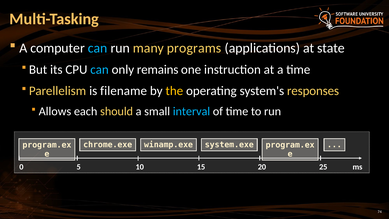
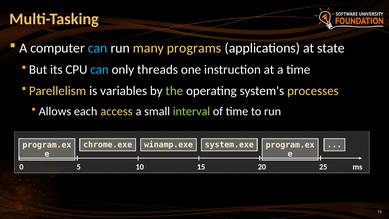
remains: remains -> threads
filename: filename -> variables
the colour: yellow -> light green
responses: responses -> processes
should: should -> access
interval colour: light blue -> light green
